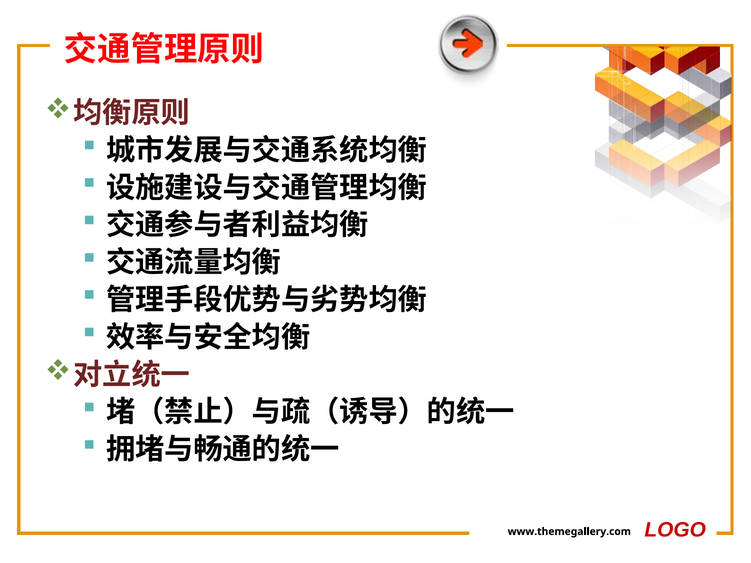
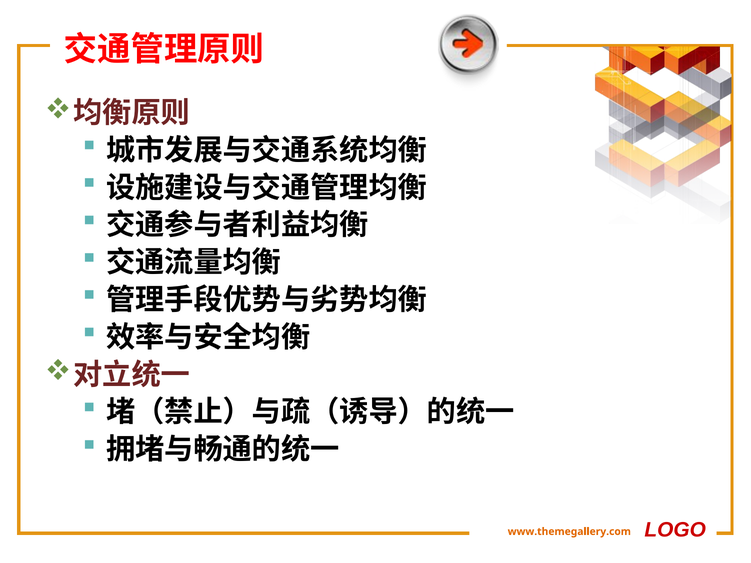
www.themegallery.com colour: black -> orange
